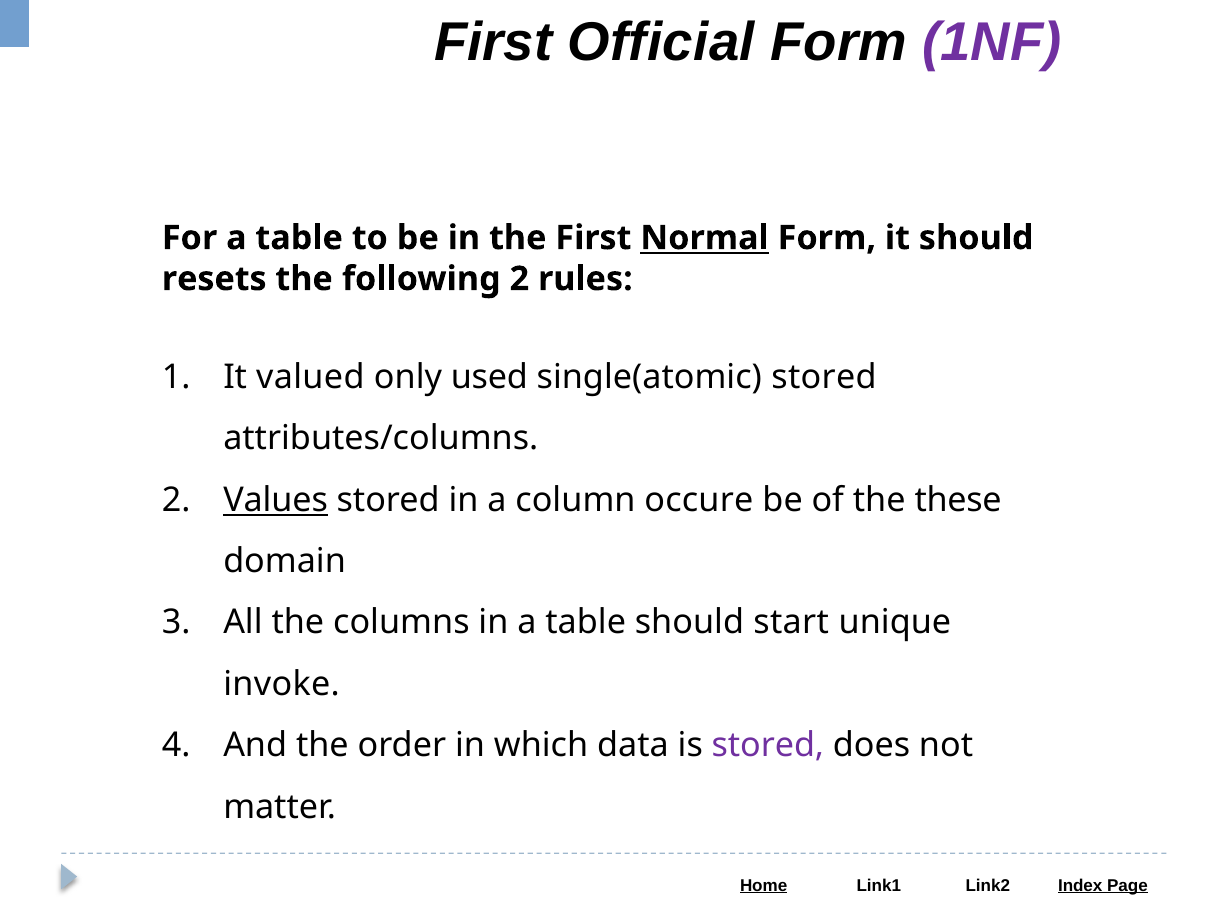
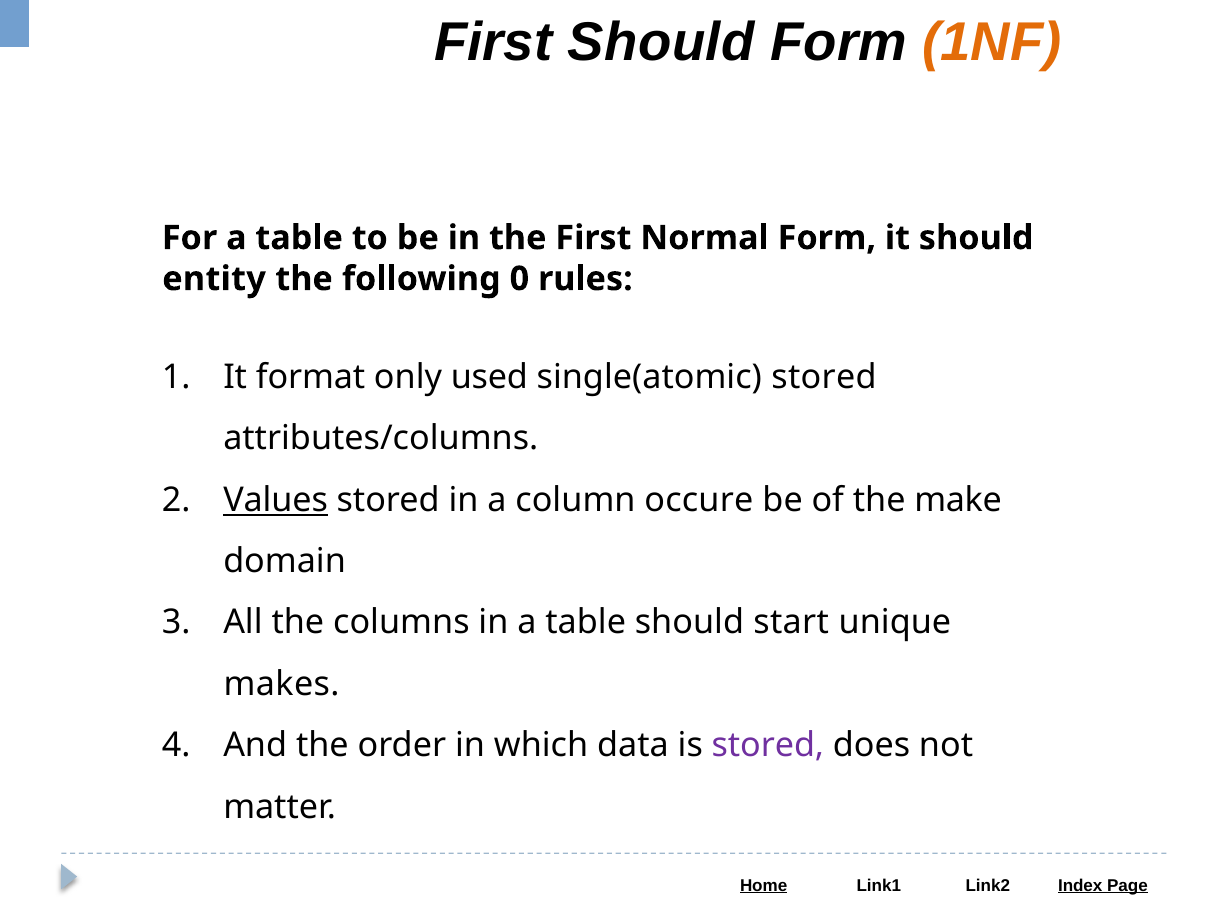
First Official: Official -> Should
1NF colour: purple -> orange
Normal underline: present -> none
resets: resets -> entity
following 2: 2 -> 0
valued: valued -> format
these: these -> make
invoke: invoke -> makes
